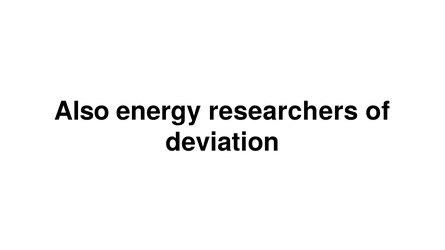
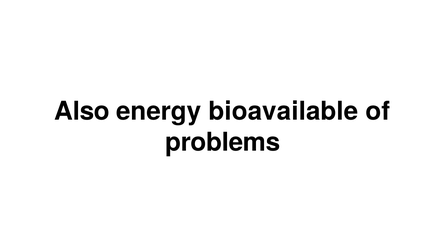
researchers: researchers -> bioavailable
deviation: deviation -> problems
